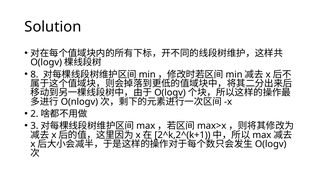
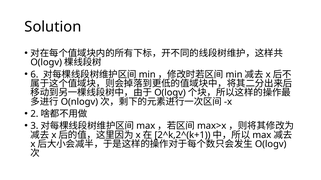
8: 8 -> 6
